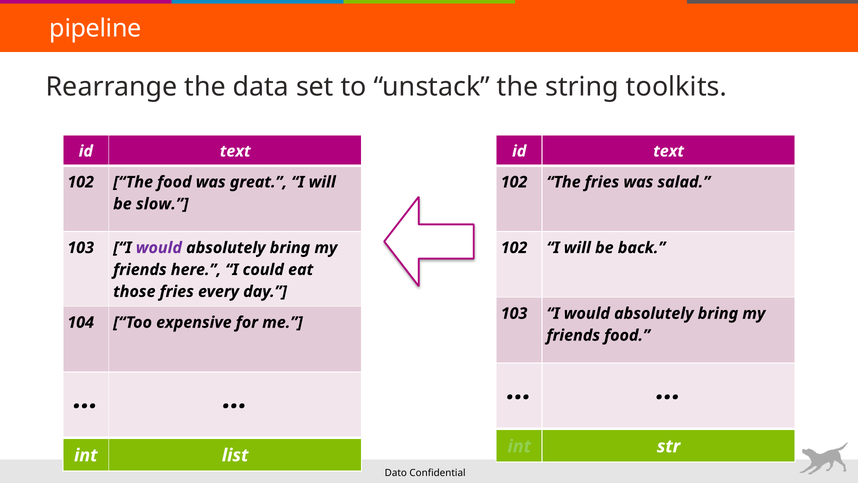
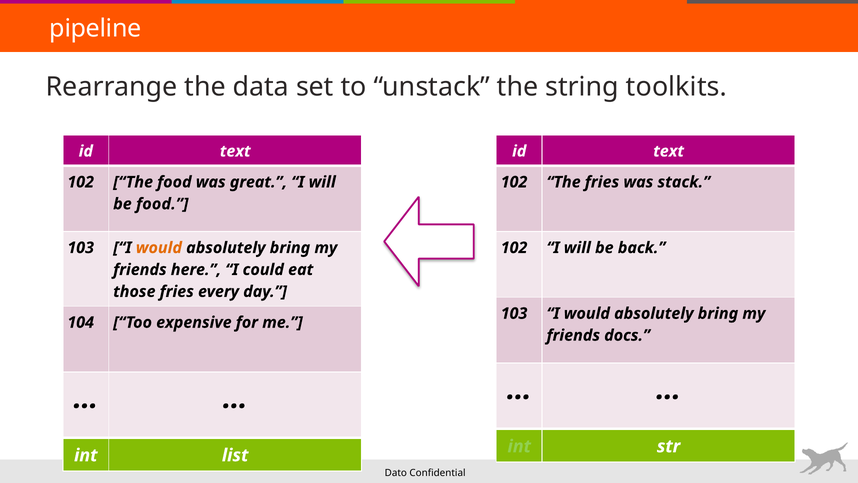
salad: salad -> stack
be slow: slow -> food
would at (159, 248) colour: purple -> orange
friends food: food -> docs
